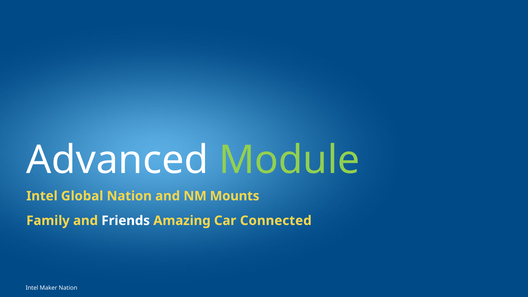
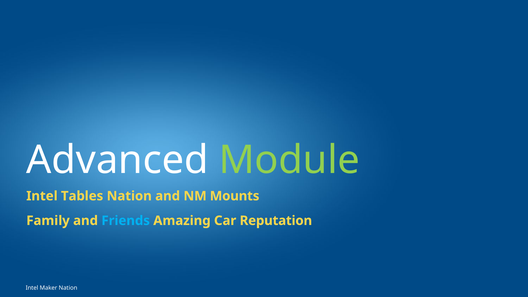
Global: Global -> Tables
Friends colour: white -> light blue
Connected: Connected -> Reputation
